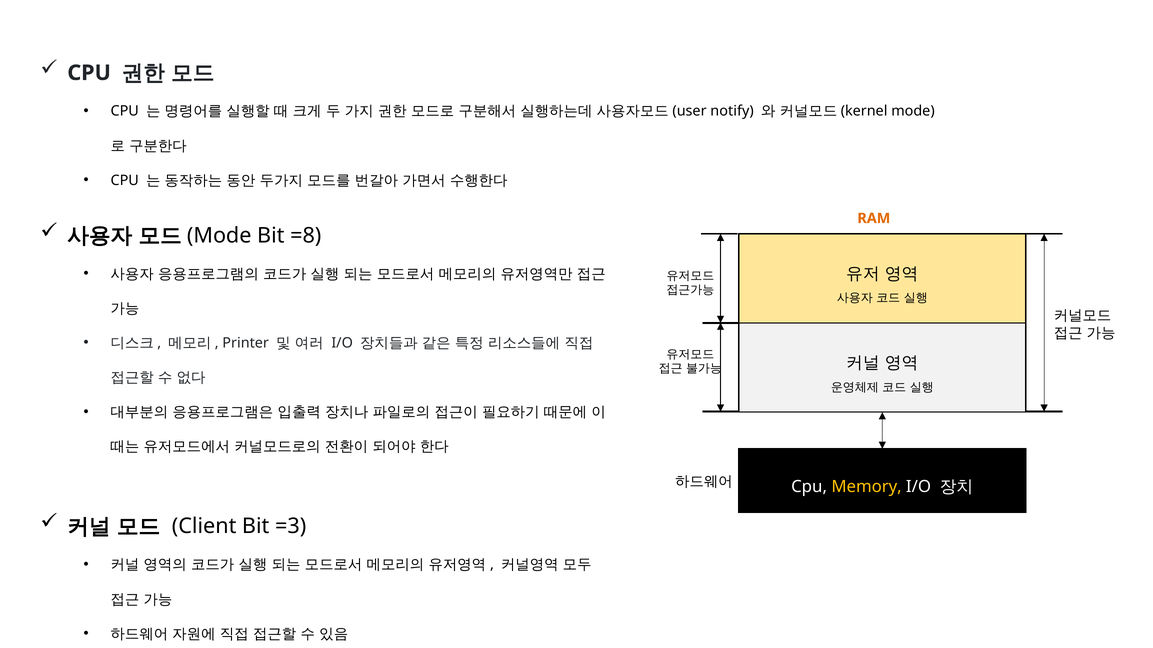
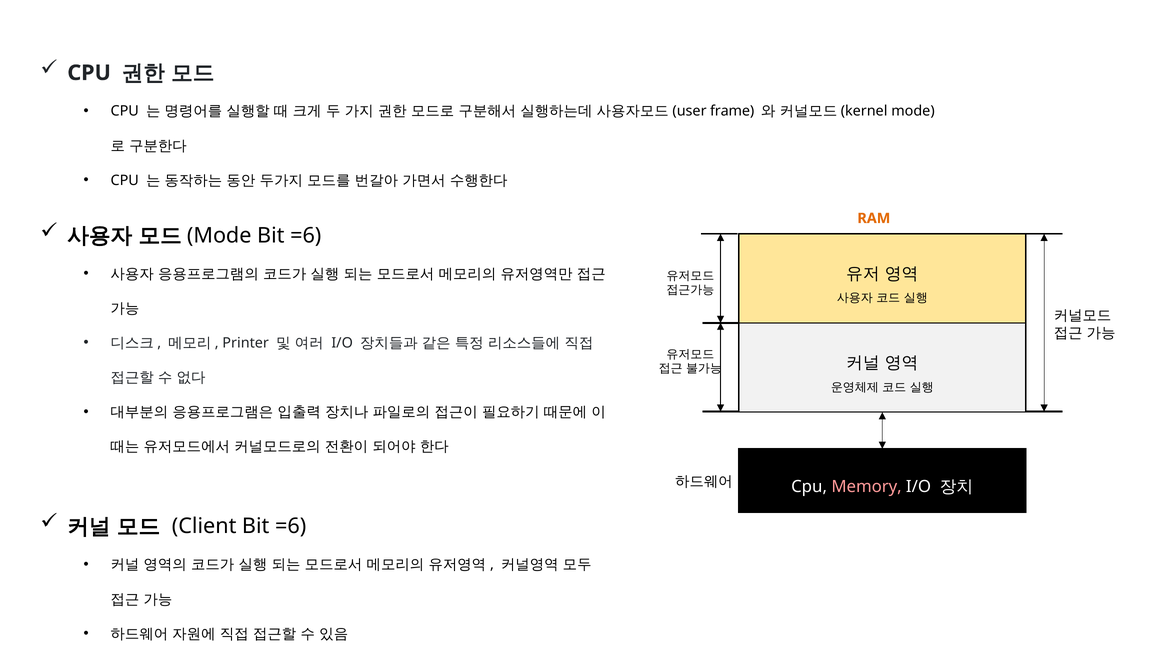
notify: notify -> frame
=8 at (306, 236): =8 -> =6
Memory colour: yellow -> pink
=3 at (291, 527): =3 -> =6
